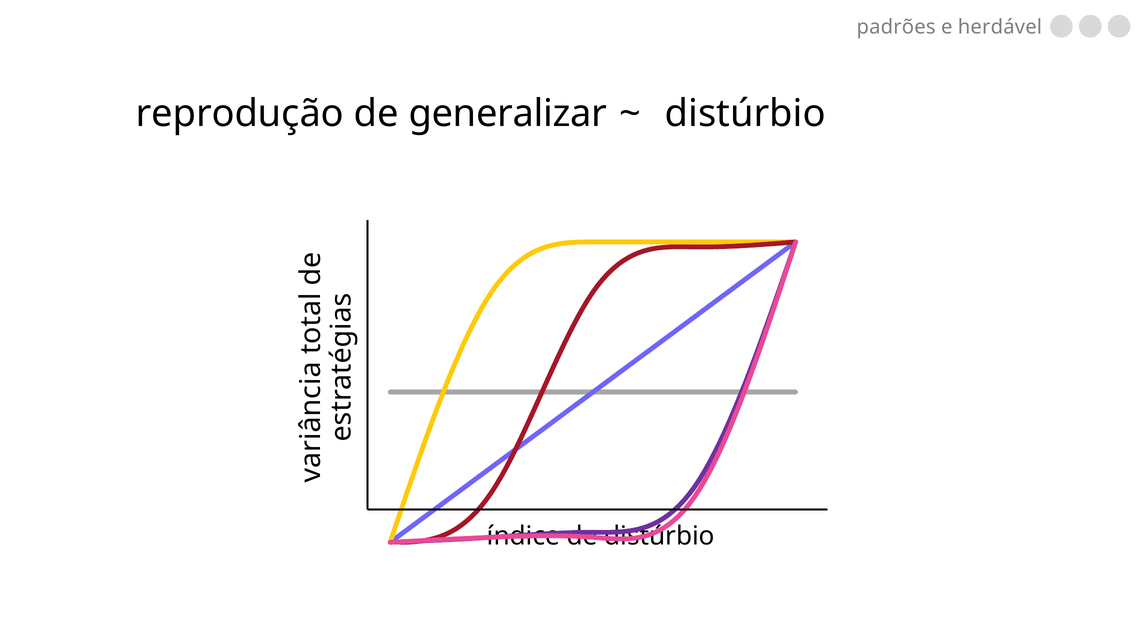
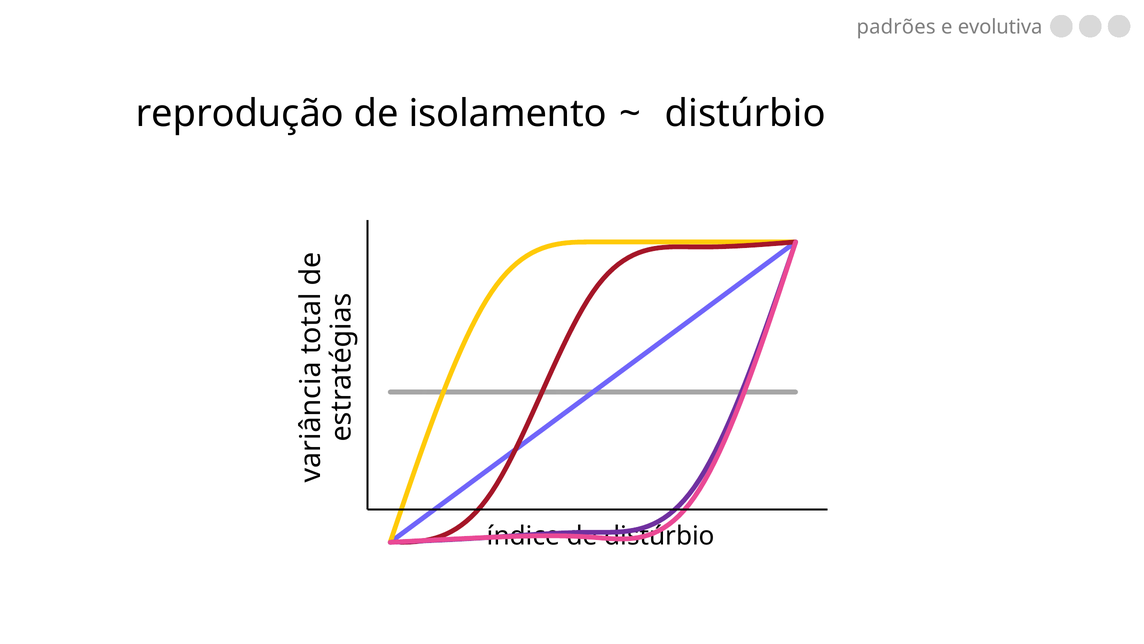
herdável: herdável -> evolutiva
generalizar: generalizar -> isolamento
